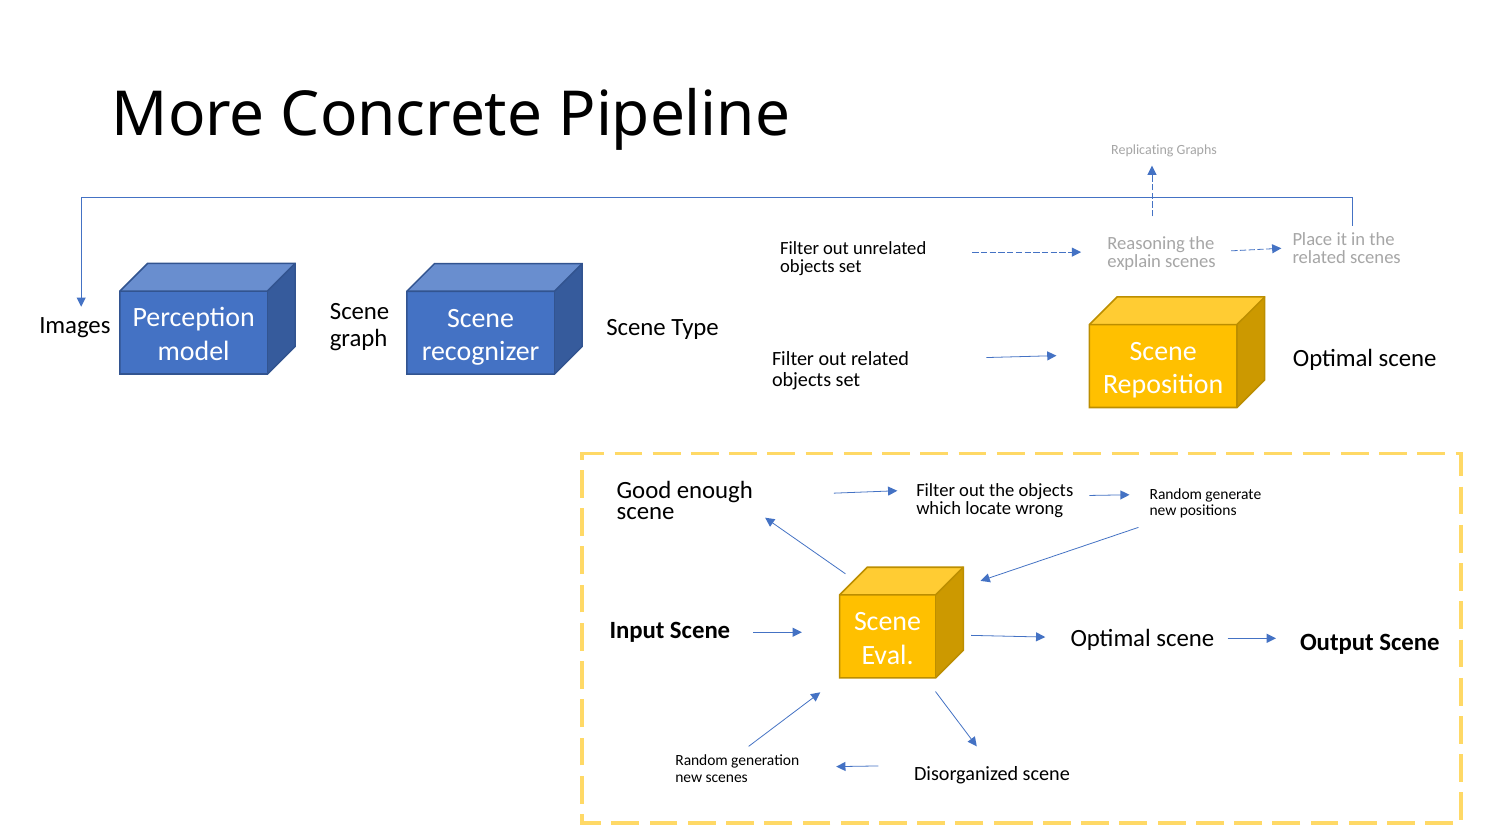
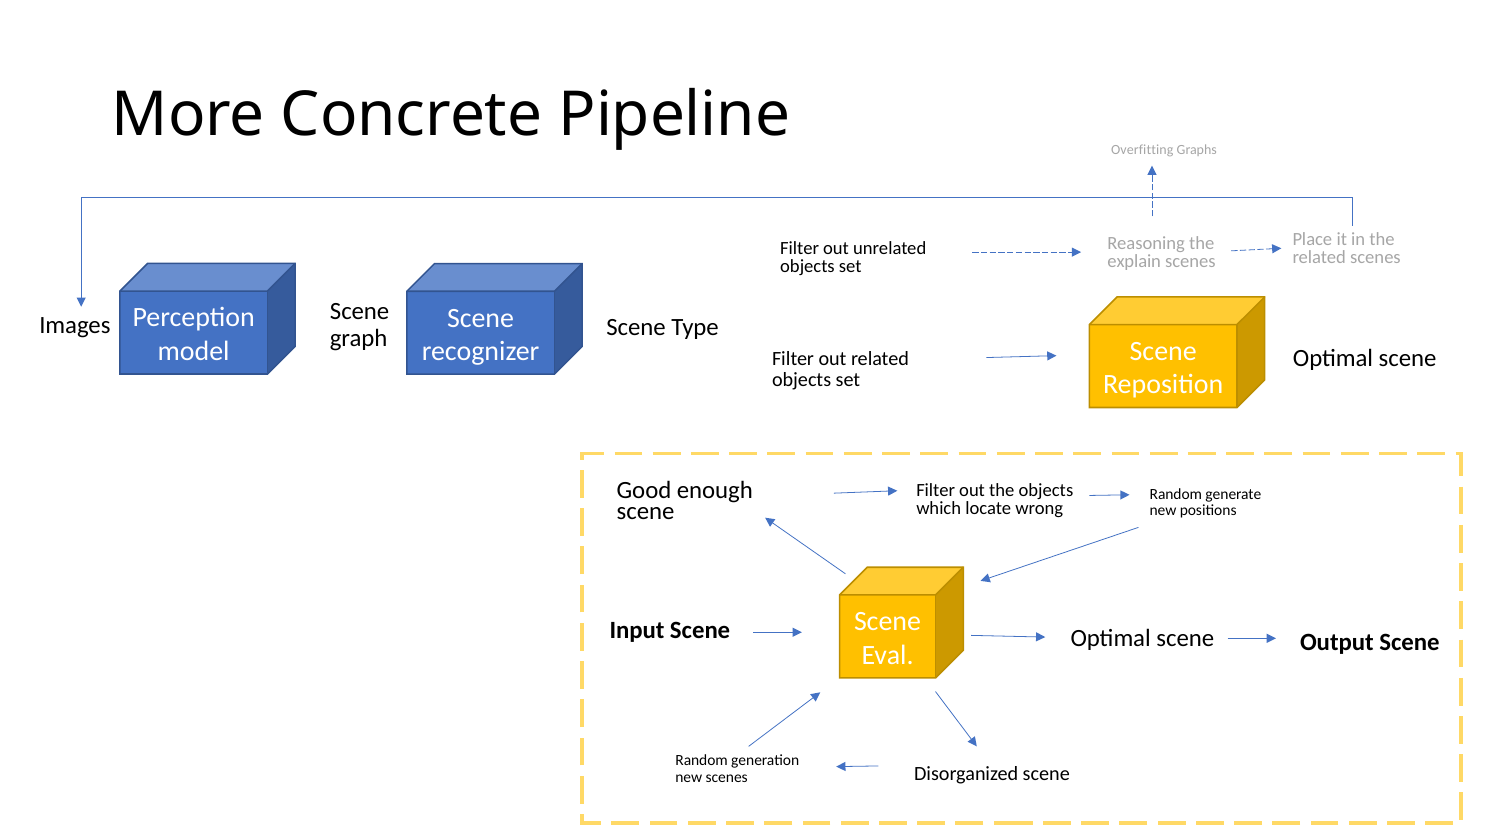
Replicating: Replicating -> Overfitting
